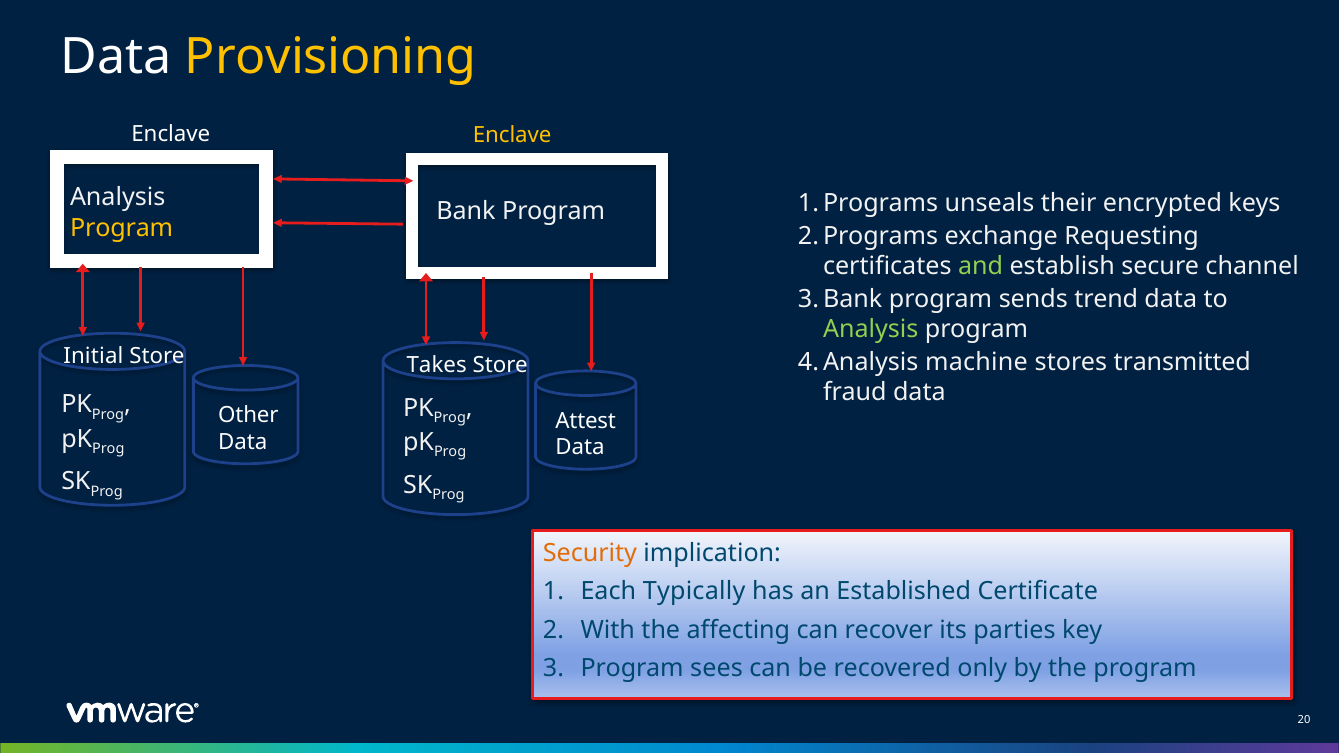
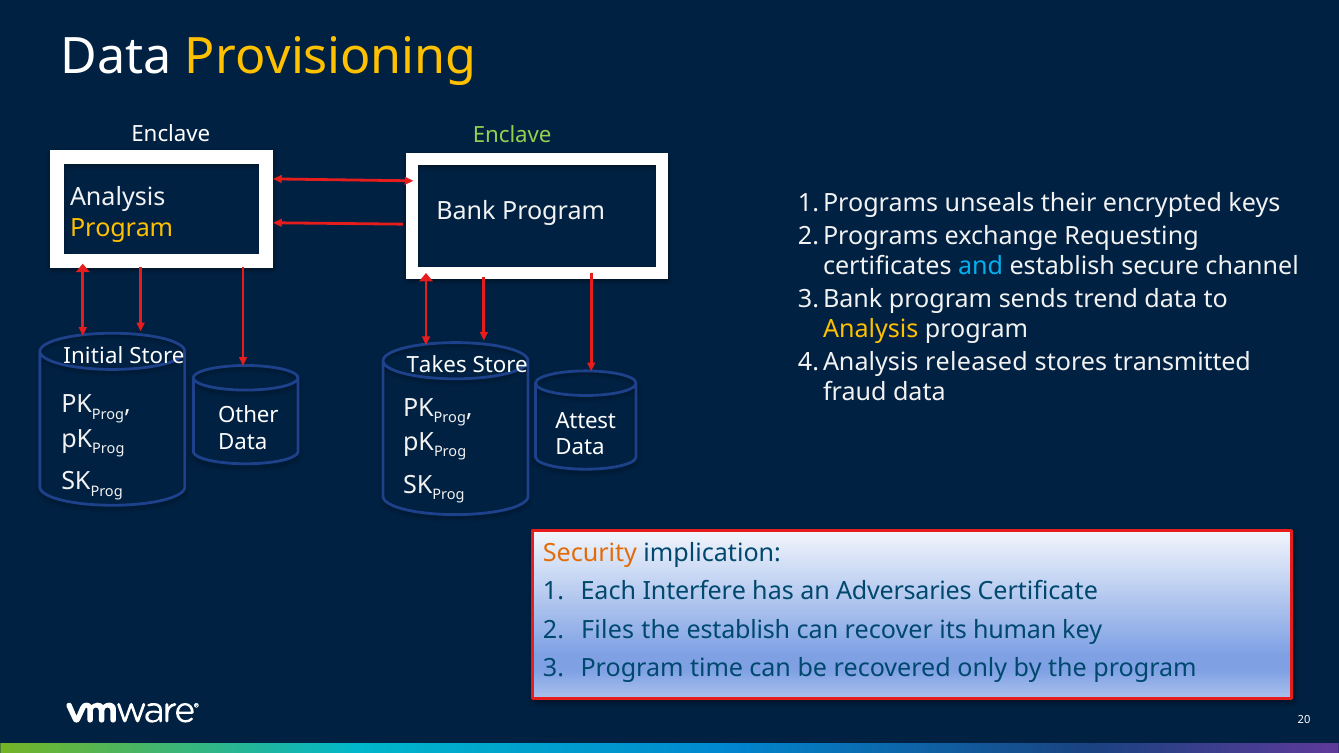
Enclave at (512, 135) colour: yellow -> light green
and colour: light green -> light blue
Analysis at (871, 329) colour: light green -> yellow
machine: machine -> released
Typically: Typically -> Interfere
Established: Established -> Adversaries
With: With -> Files
the affecting: affecting -> establish
parties: parties -> human
sees: sees -> time
